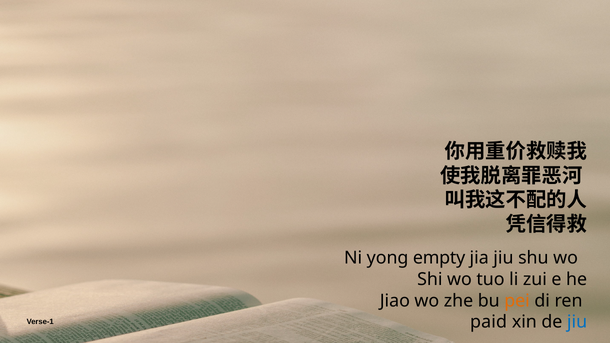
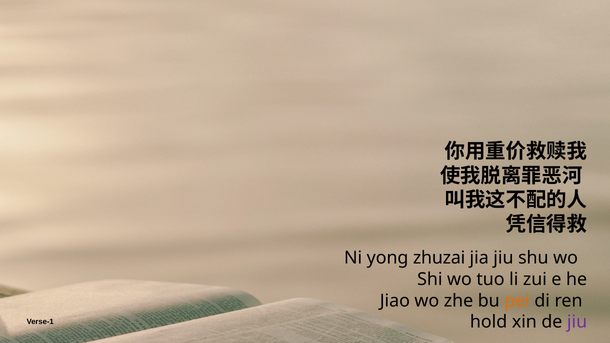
empty: empty -> zhuzai
paid: paid -> hold
jiu at (577, 322) colour: blue -> purple
